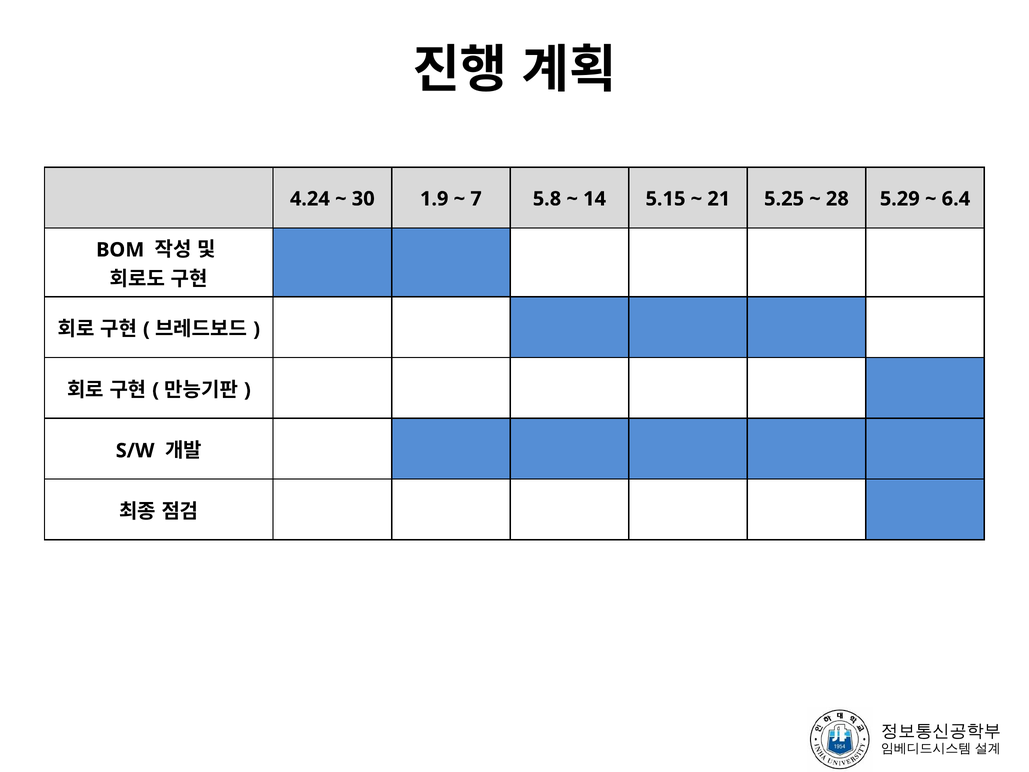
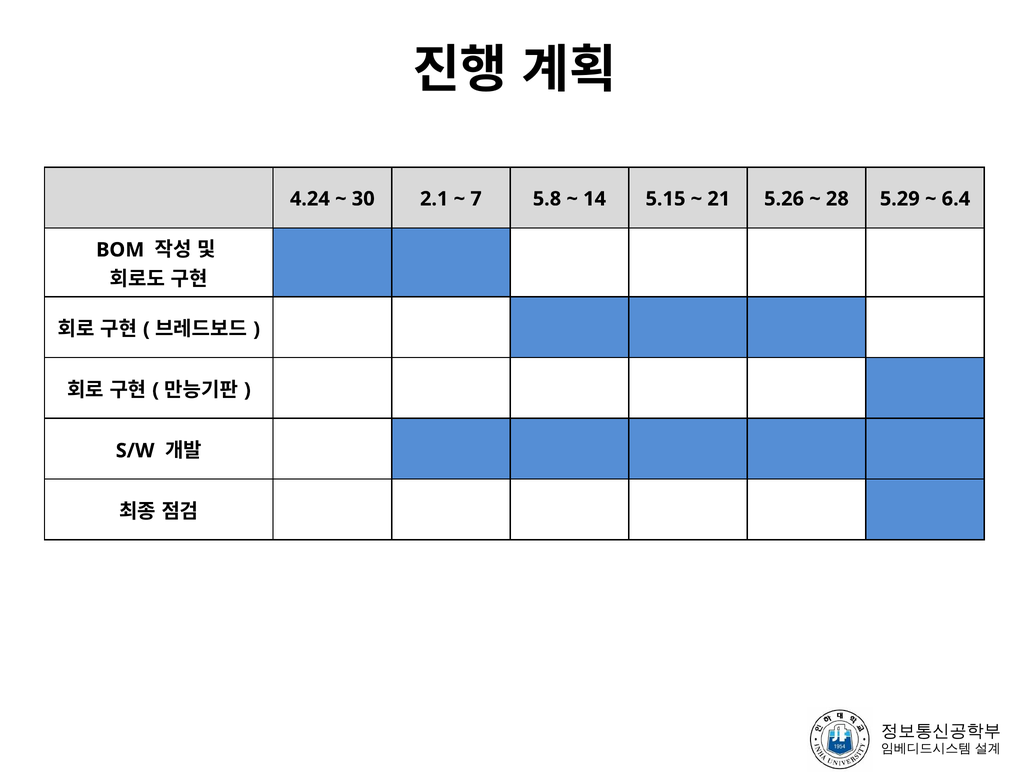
1.9: 1.9 -> 2.1
5.25: 5.25 -> 5.26
